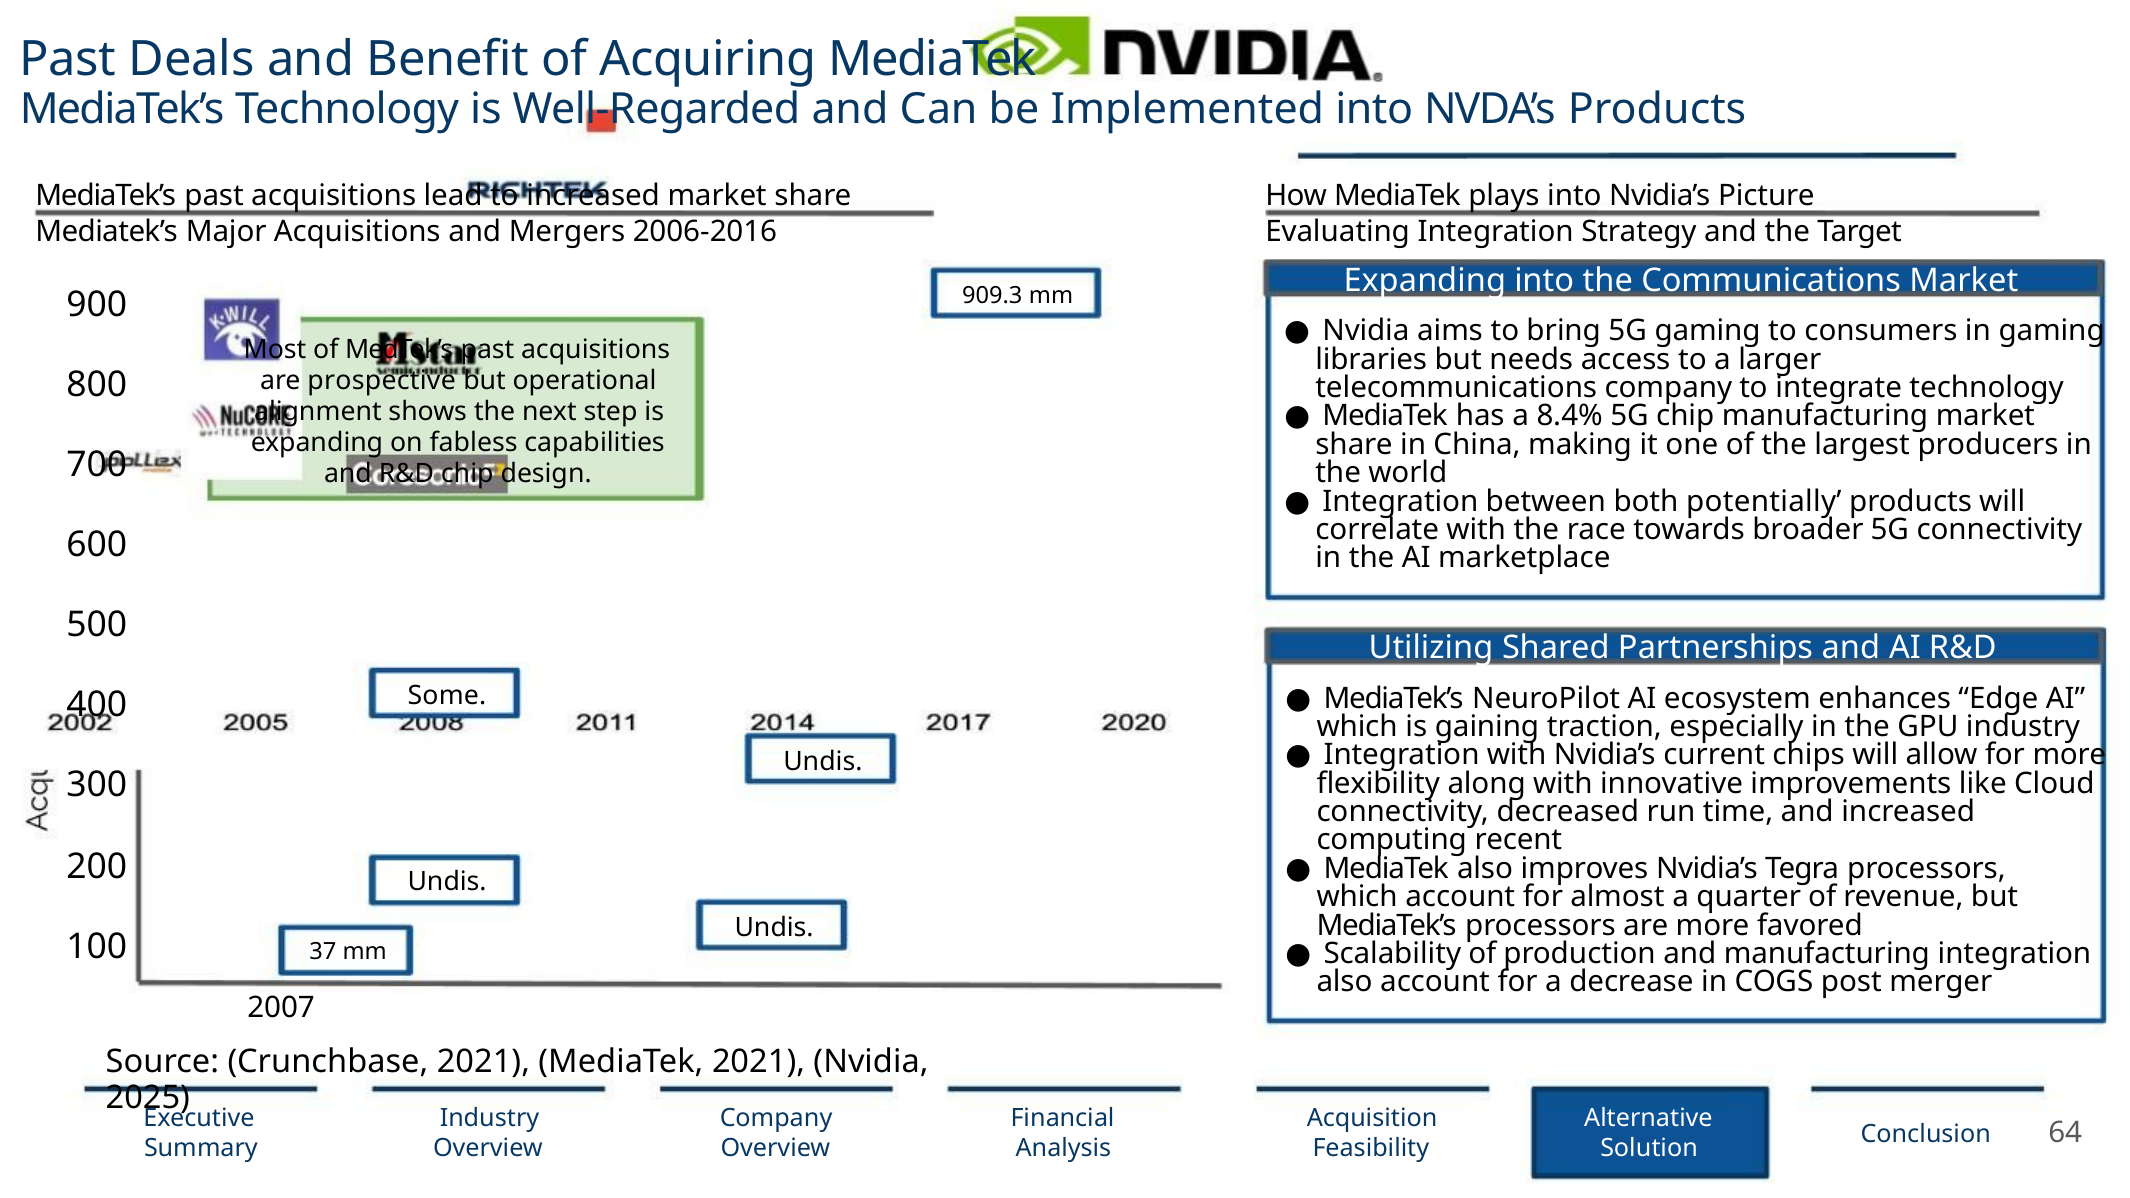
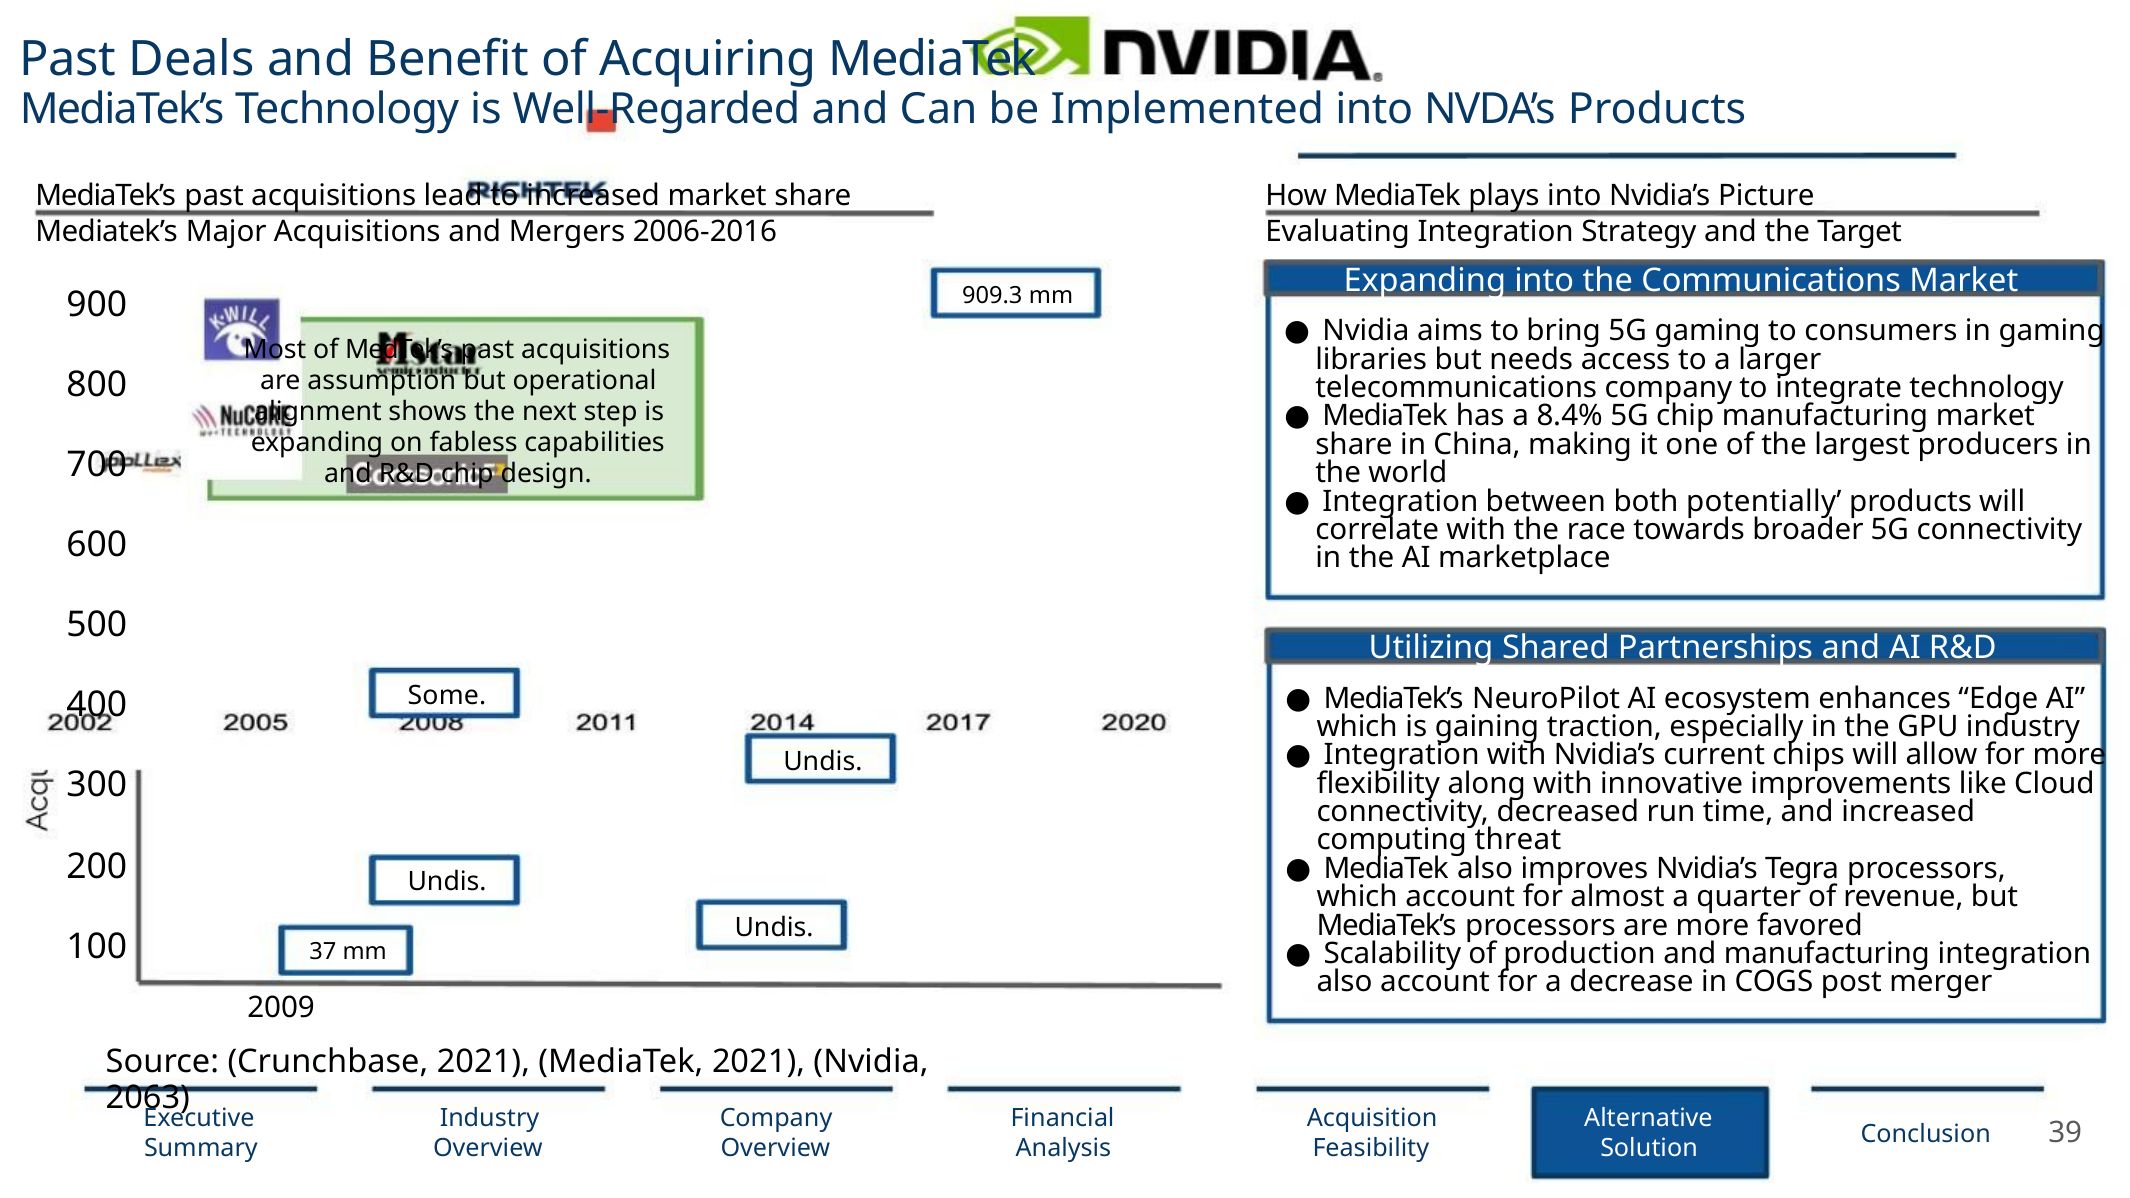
prospective: prospective -> assumption
recent: recent -> threat
2007: 2007 -> 2009
2025: 2025 -> 2063
64: 64 -> 39
